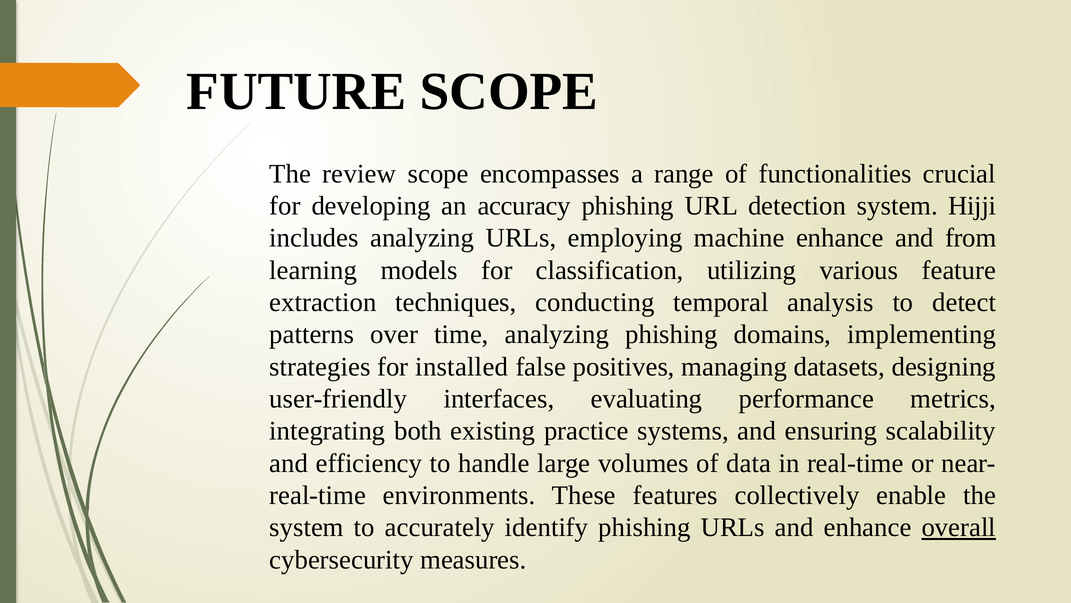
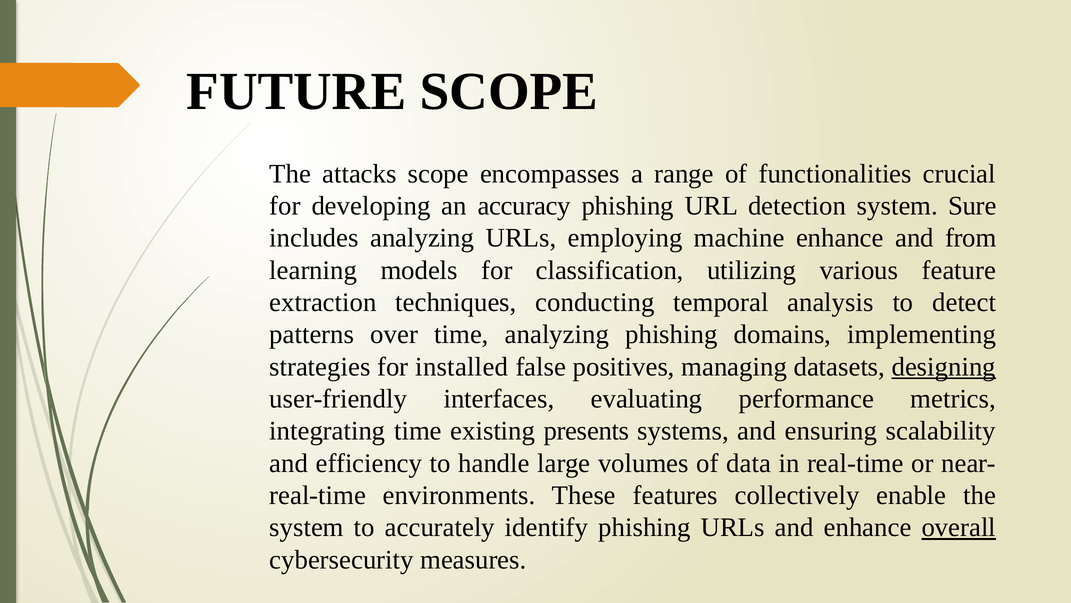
review: review -> attacks
Hijji: Hijji -> Sure
designing underline: none -> present
integrating both: both -> time
practice: practice -> presents
